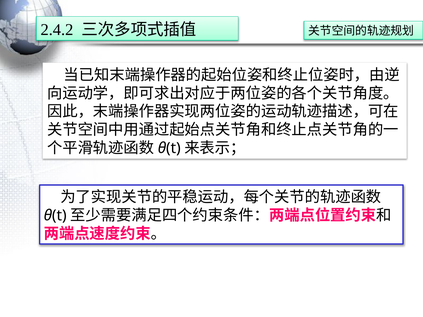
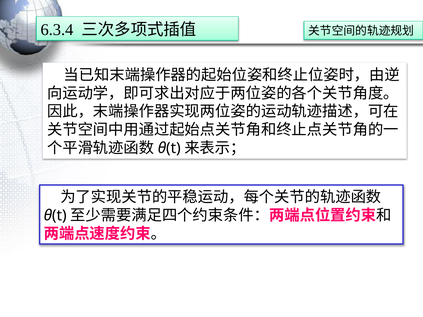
2.4.2: 2.4.2 -> 6.3.4
